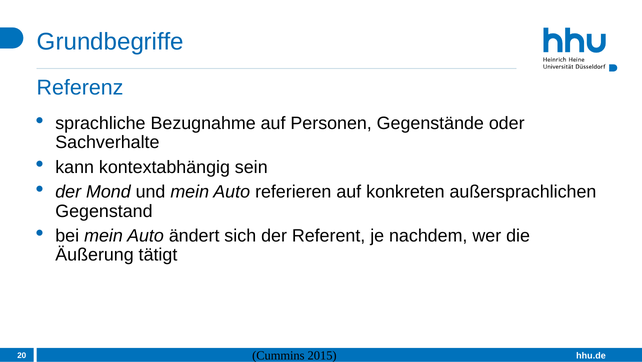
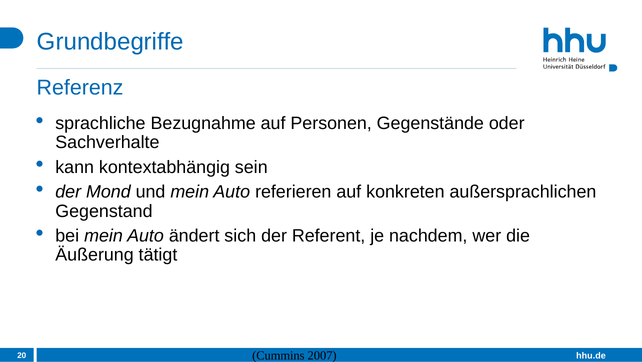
2015: 2015 -> 2007
